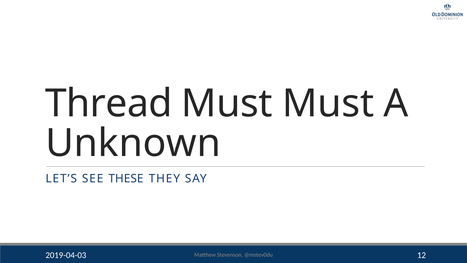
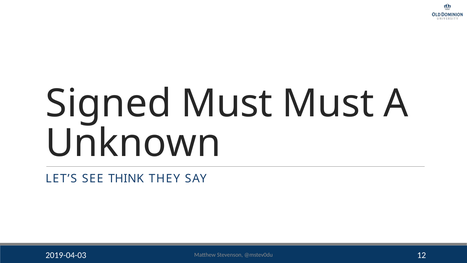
Thread: Thread -> Signed
THESE: THESE -> THINK
